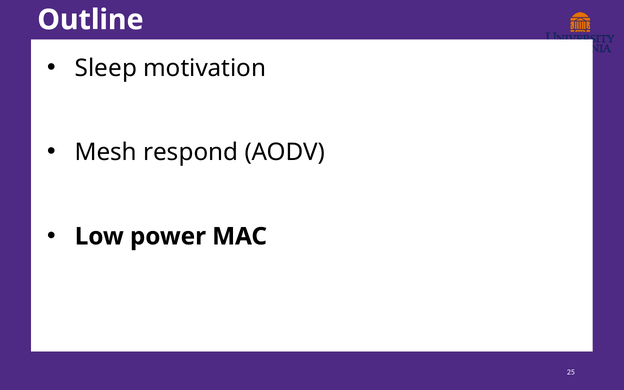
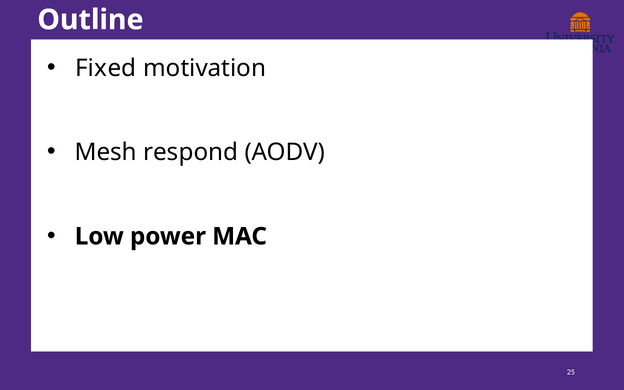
Sleep: Sleep -> Fixed
